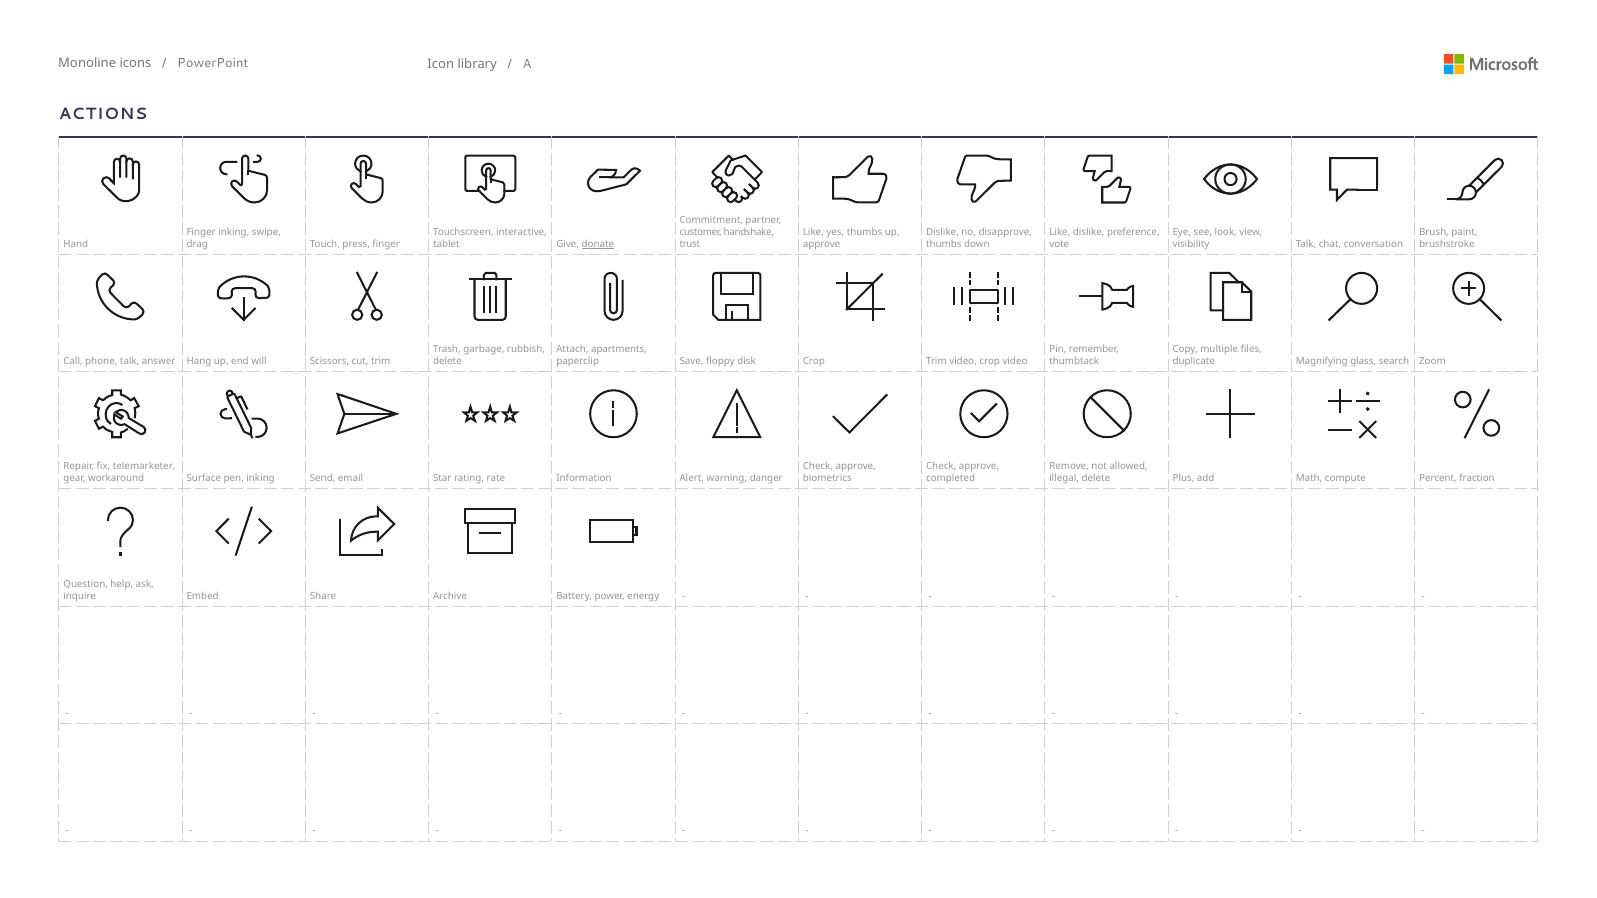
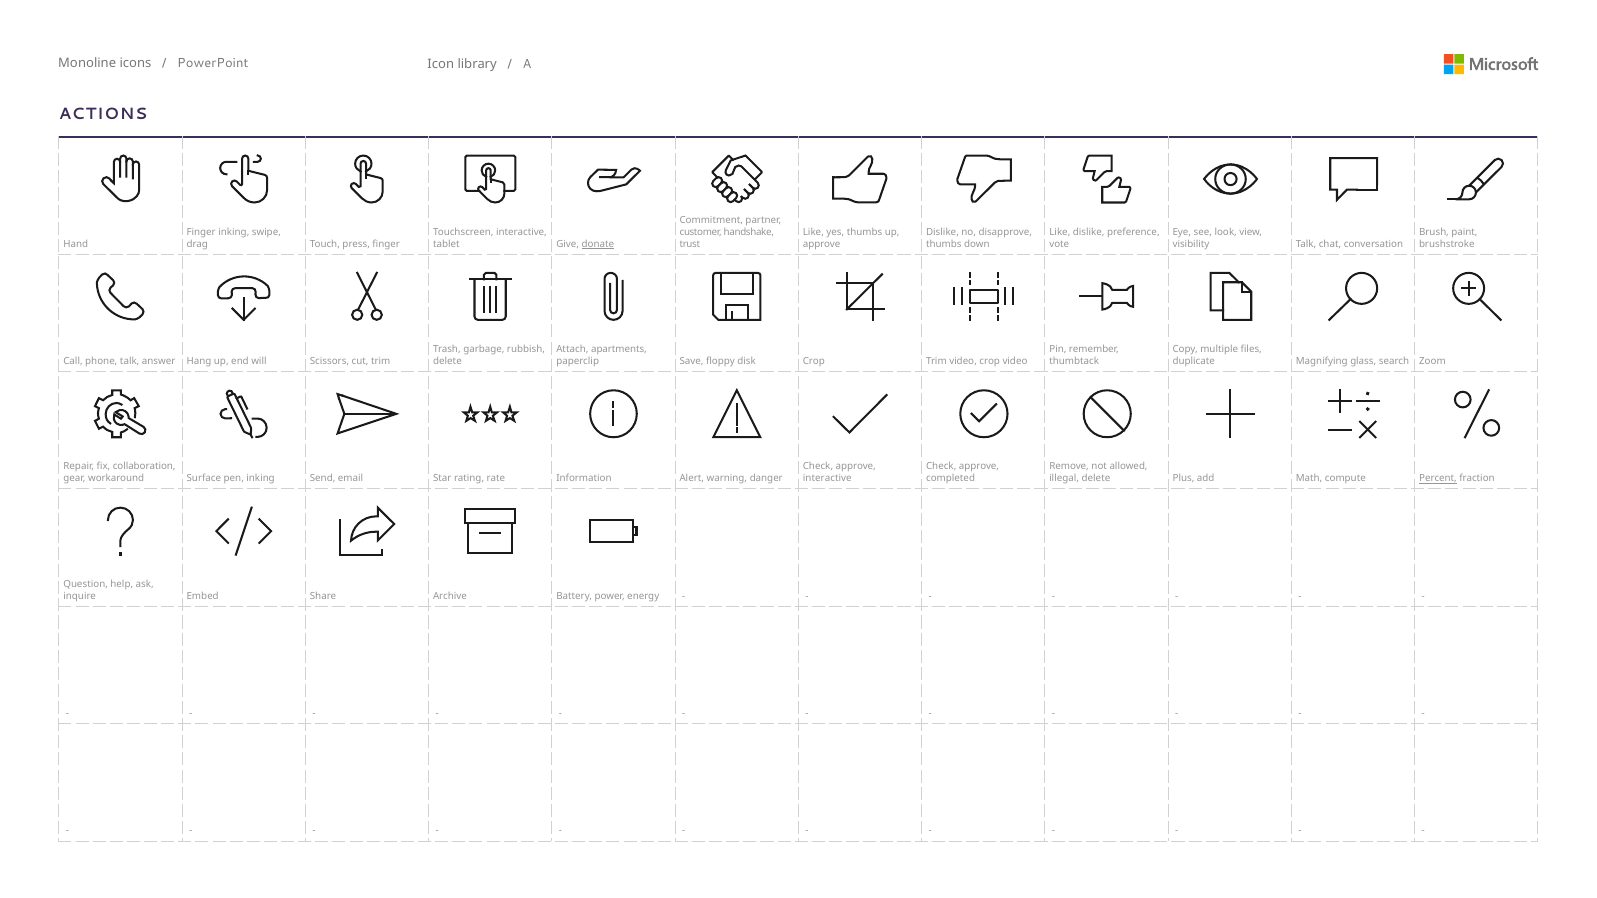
telemarketer: telemarketer -> collaboration
biometrics at (827, 479): biometrics -> interactive
Percent underline: none -> present
